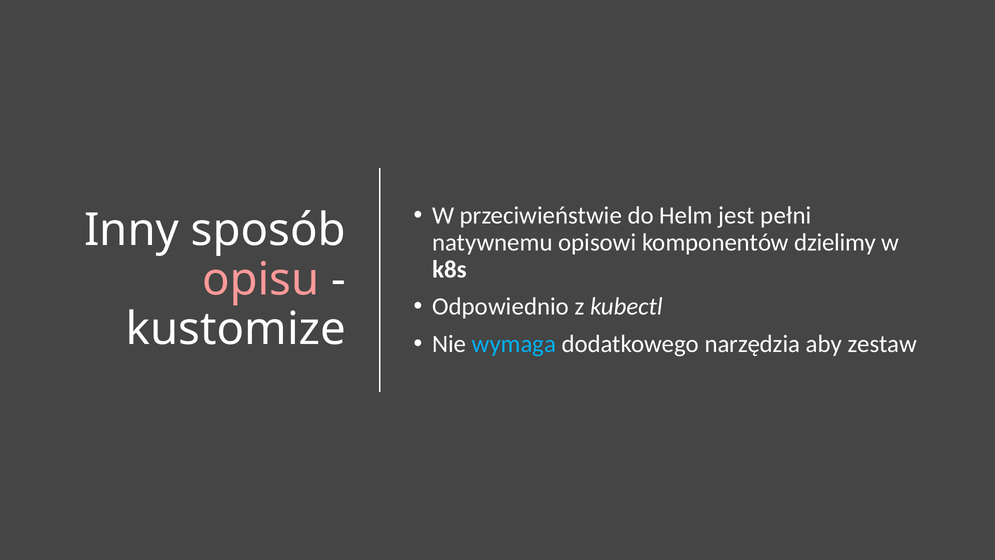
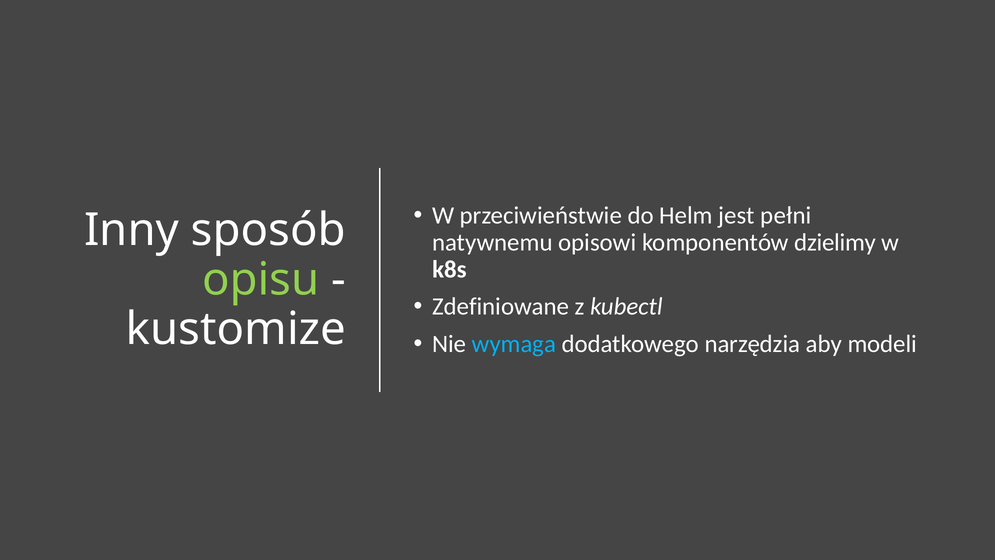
opisu colour: pink -> light green
Odpowiednio: Odpowiednio -> Zdefiniowane
zestaw: zestaw -> modeli
